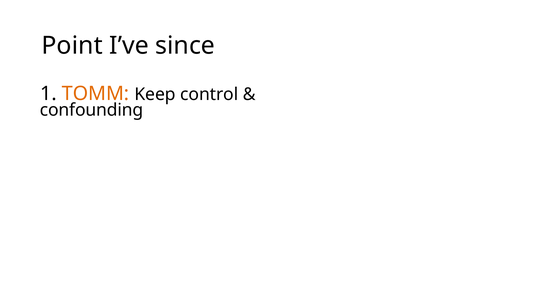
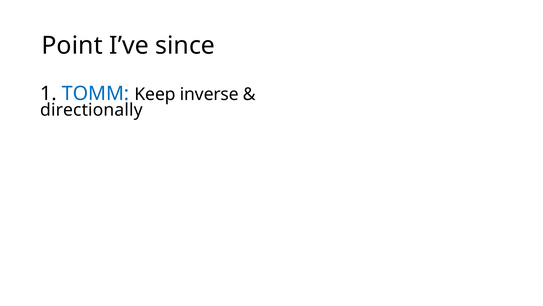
TOMM colour: orange -> blue
control: control -> inverse
confounding: confounding -> directionally
